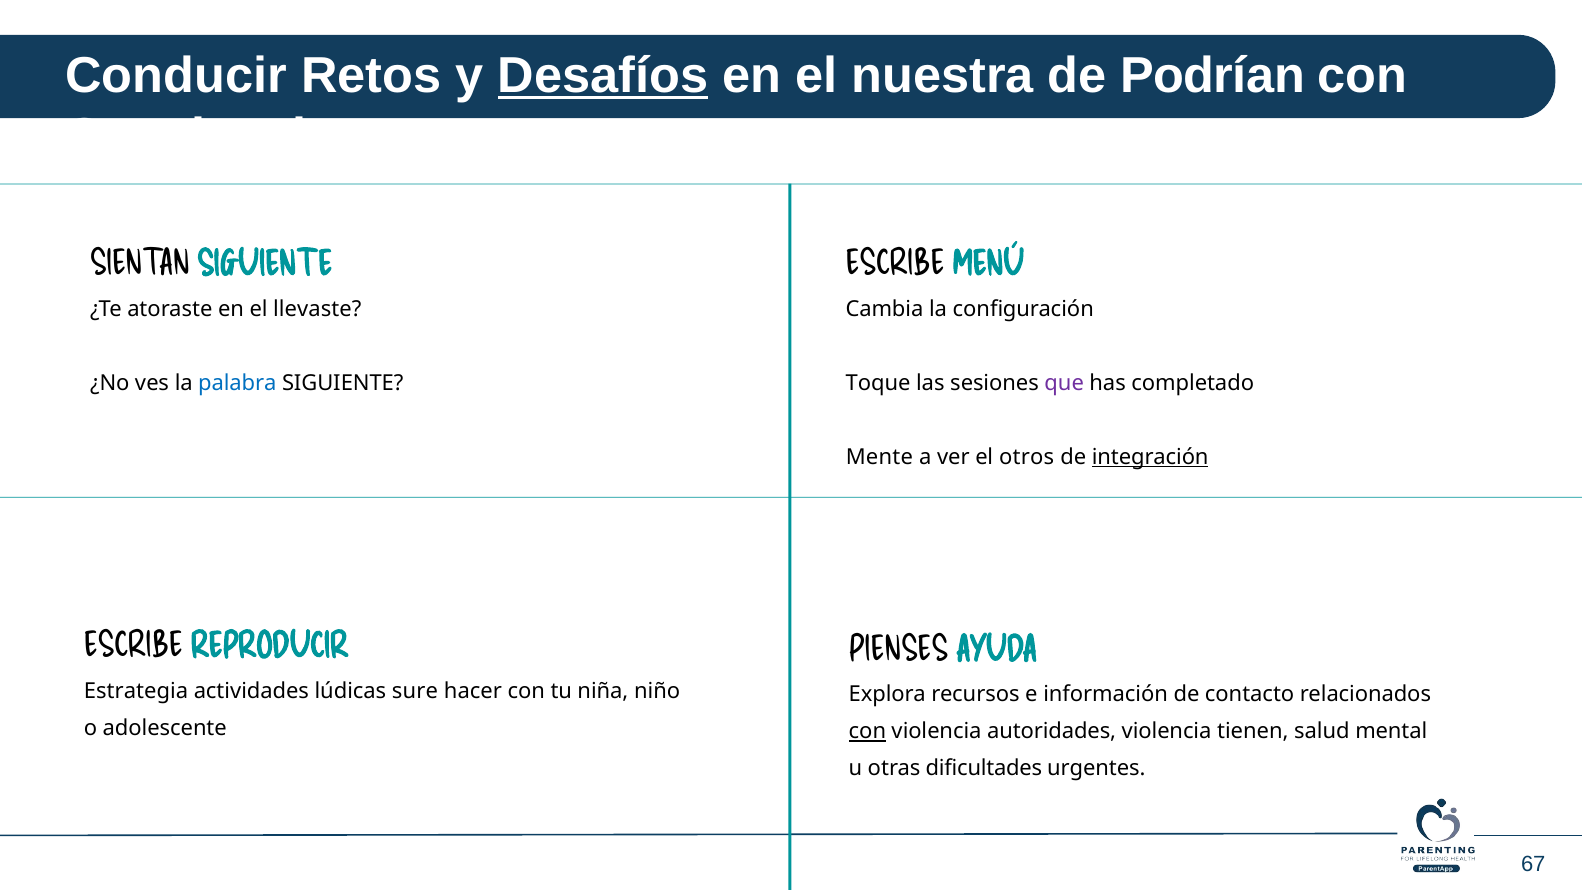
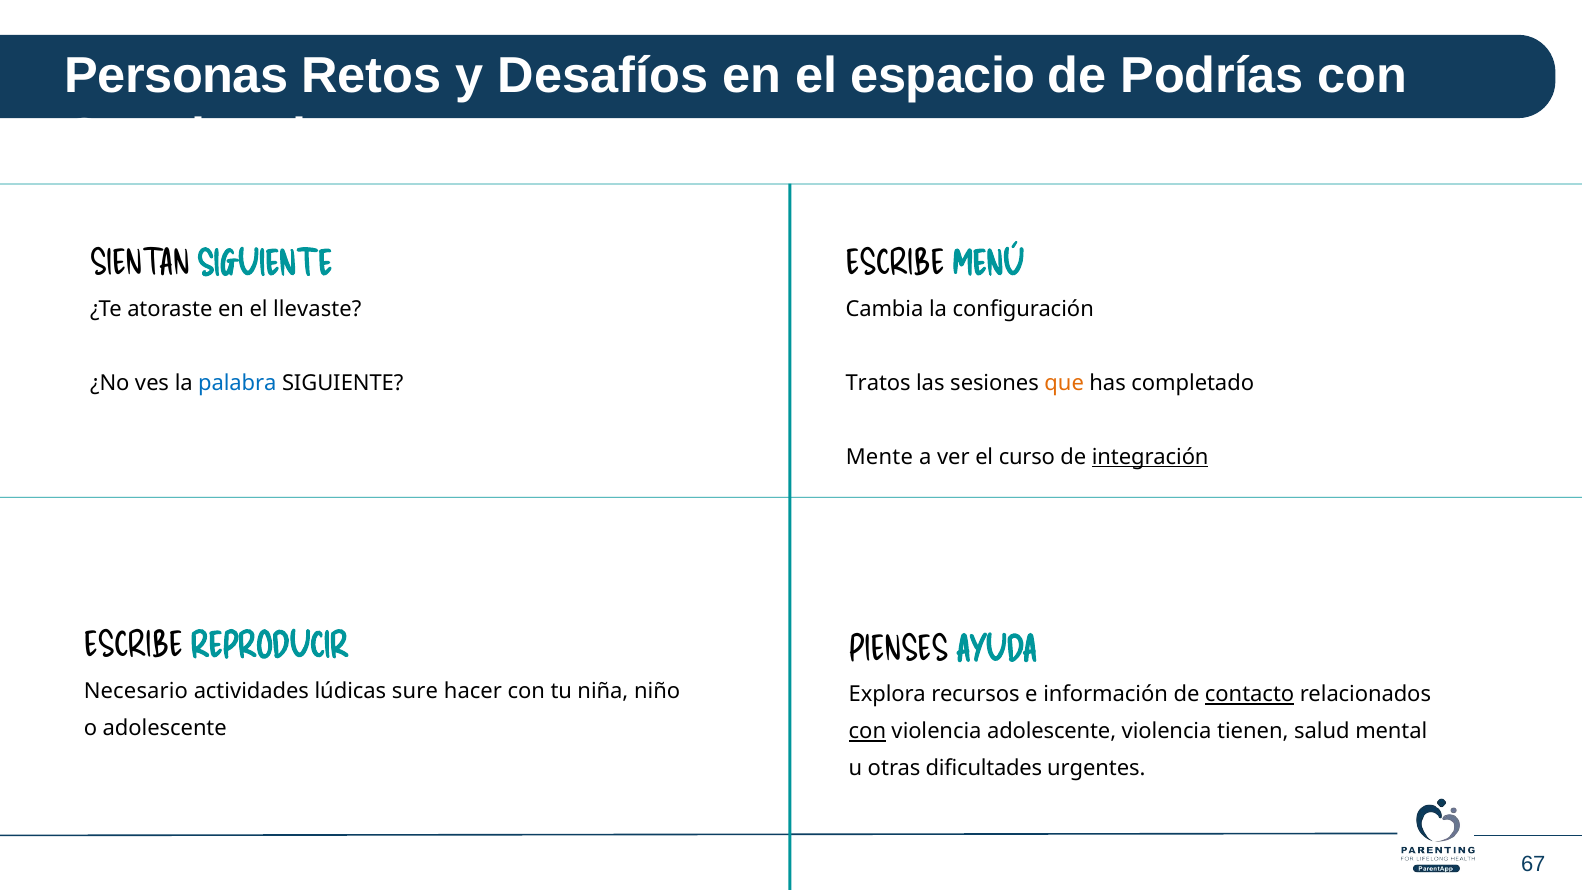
Conducir: Conducir -> Personas
Desafíos underline: present -> none
nuestra: nuestra -> espacio
Podrían: Podrían -> Podrías
Toque: Toque -> Tratos
que colour: purple -> orange
otros: otros -> curso
Estrategia: Estrategia -> Necesario
contacto underline: none -> present
violencia autoridades: autoridades -> adolescente
